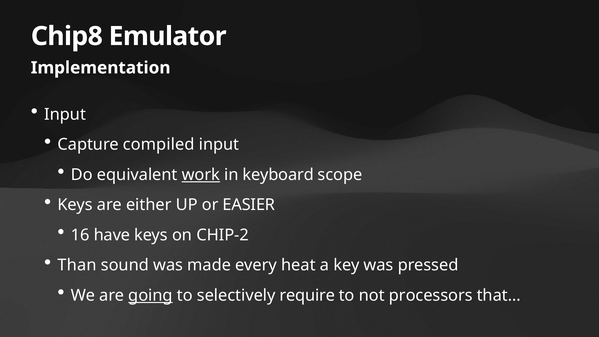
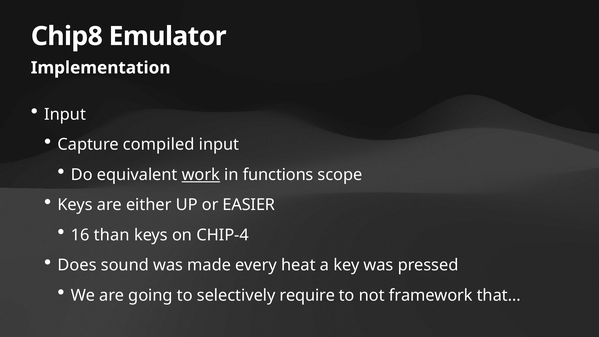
keyboard: keyboard -> functions
have: have -> than
CHIP-2: CHIP-2 -> CHIP-4
Than: Than -> Does
going underline: present -> none
processors: processors -> framework
